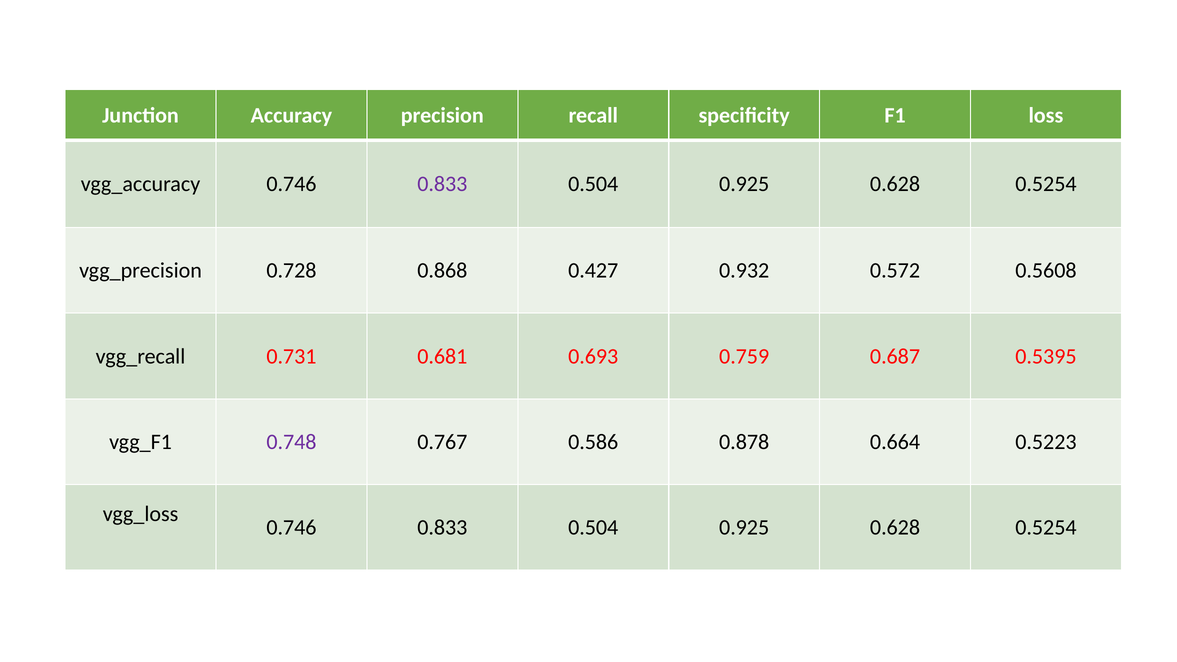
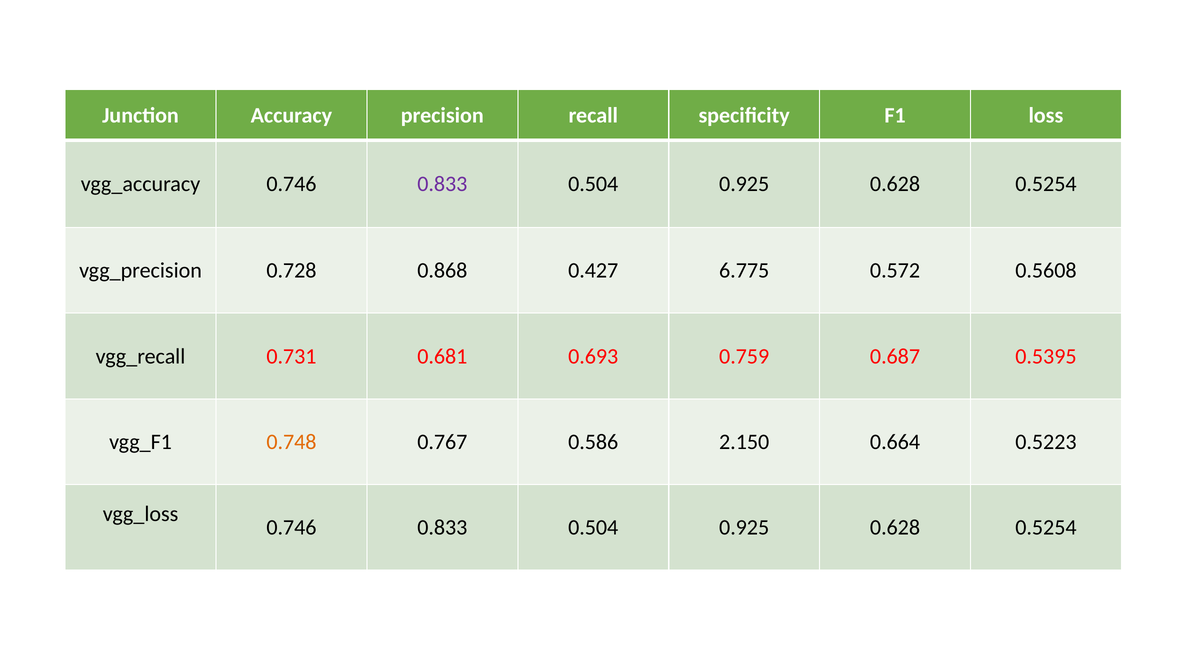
0.932: 0.932 -> 6.775
0.748 colour: purple -> orange
0.878: 0.878 -> 2.150
